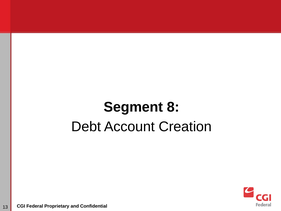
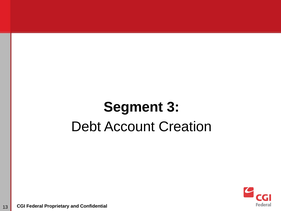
8: 8 -> 3
